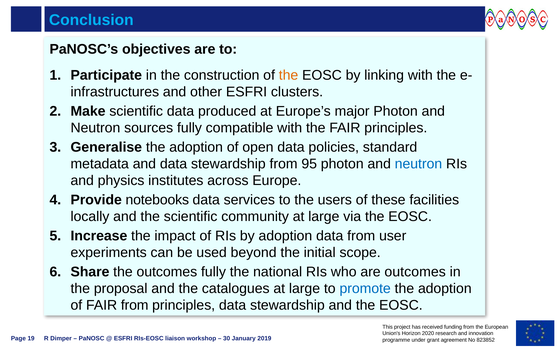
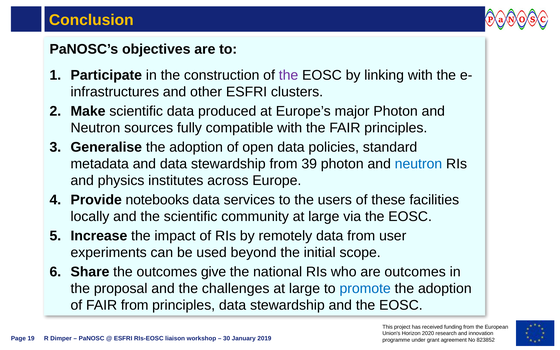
Conclusion colour: light blue -> yellow
the at (289, 75) colour: orange -> purple
95: 95 -> 39
by adoption: adoption -> remotely
outcomes fully: fully -> give
catalogues: catalogues -> challenges
